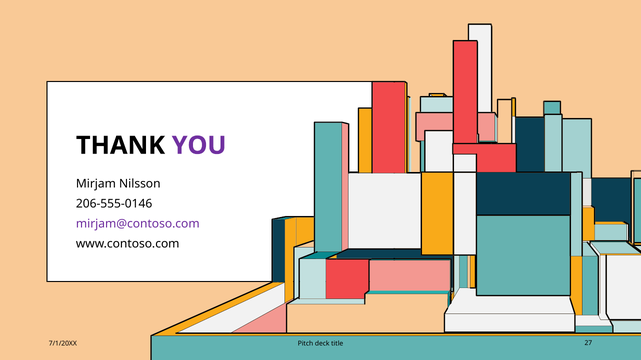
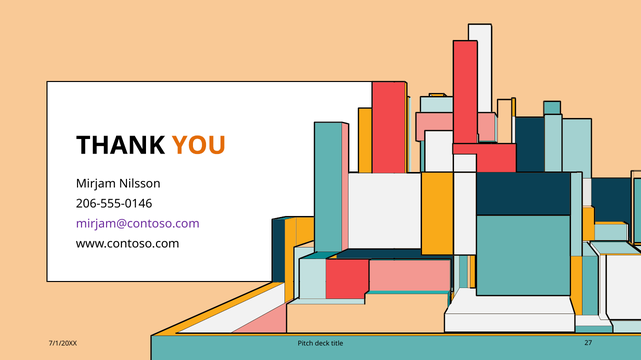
YOU colour: purple -> orange
